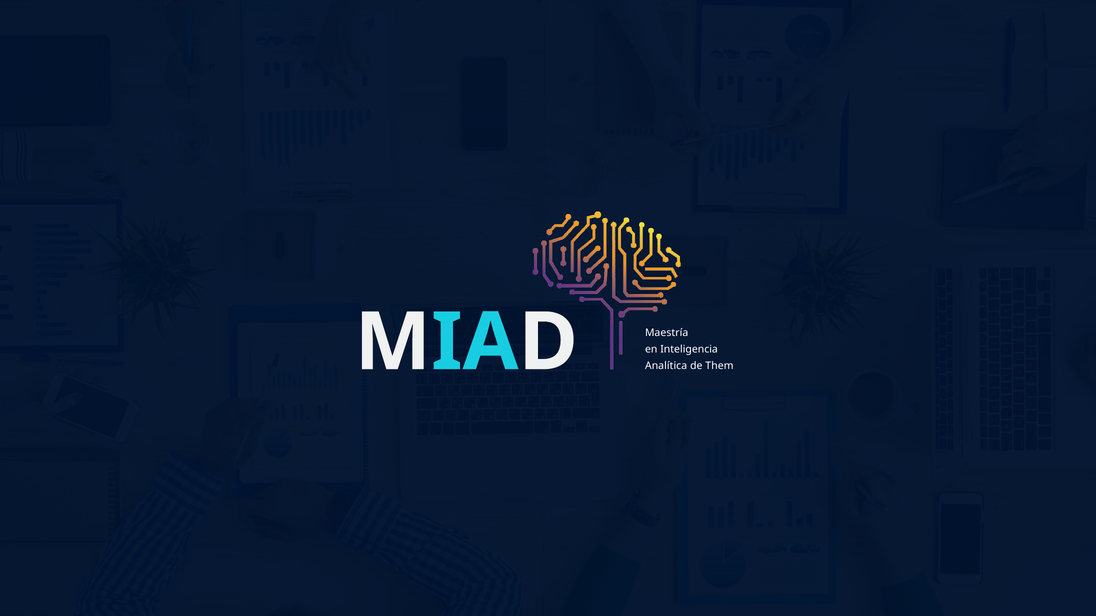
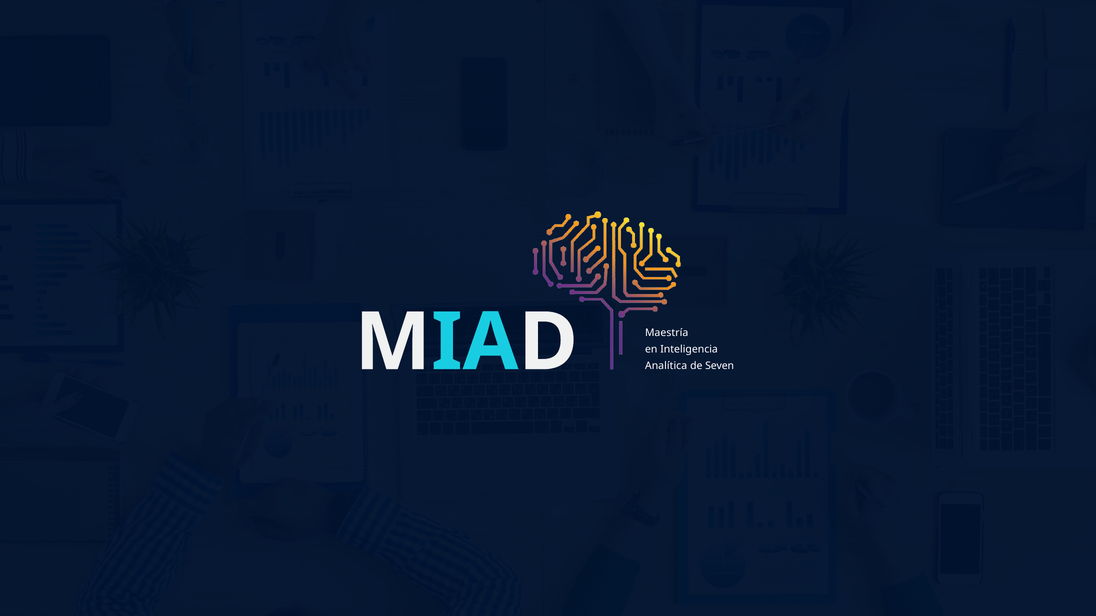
Them: Them -> Seven
